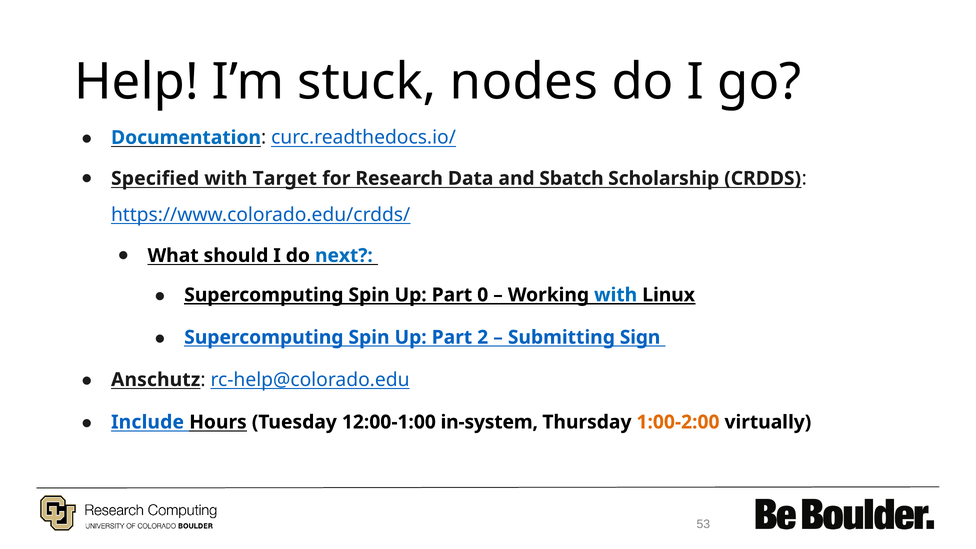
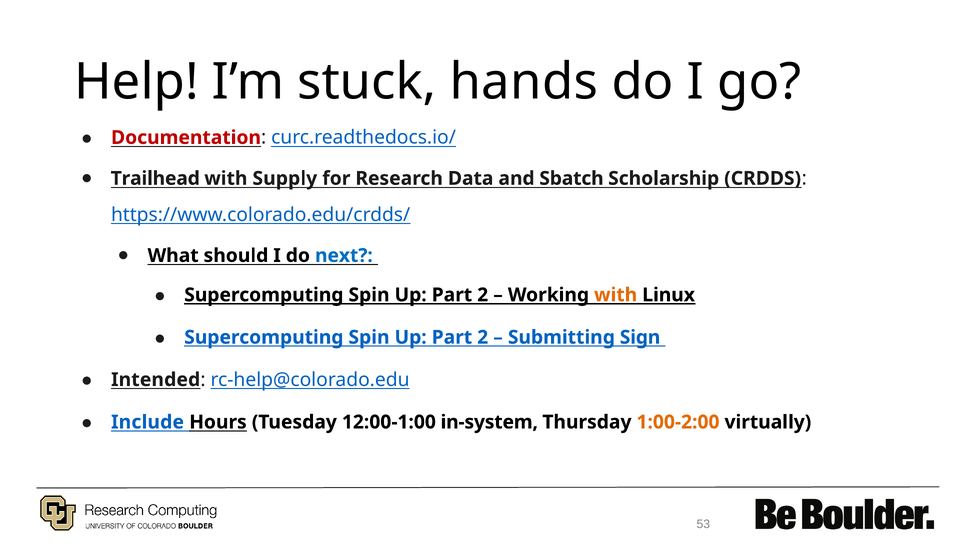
nodes: nodes -> hands
Documentation colour: blue -> red
Specified: Specified -> Trailhead
Target: Target -> Supply
0 at (483, 295): 0 -> 2
with at (616, 295) colour: blue -> orange
Anschutz: Anschutz -> Intended
